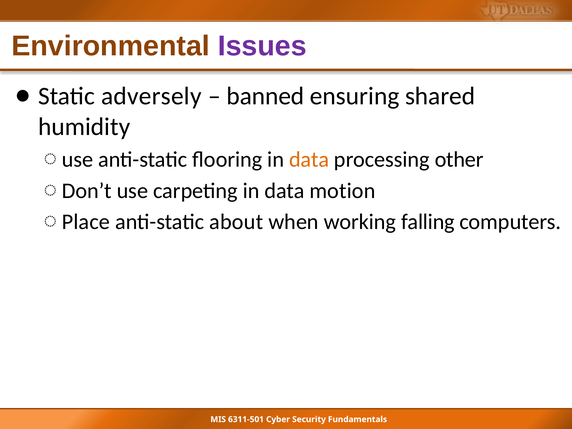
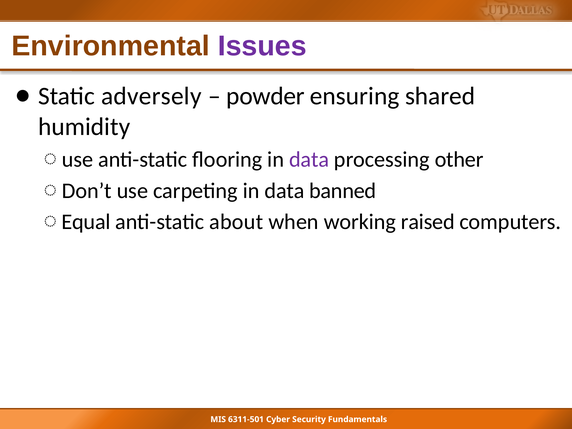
banned: banned -> powder
data at (309, 160) colour: orange -> purple
motion: motion -> banned
Place: Place -> Equal
falling: falling -> raised
